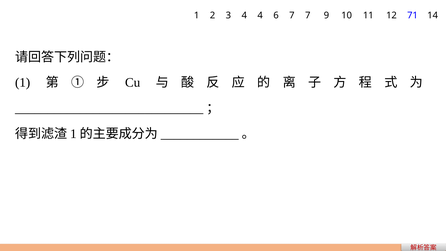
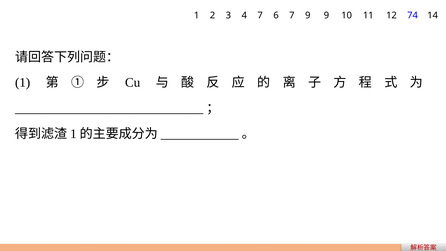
4 4: 4 -> 7
7 7: 7 -> 9
71: 71 -> 74
